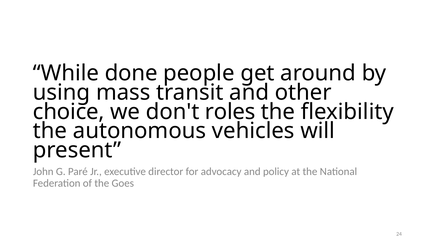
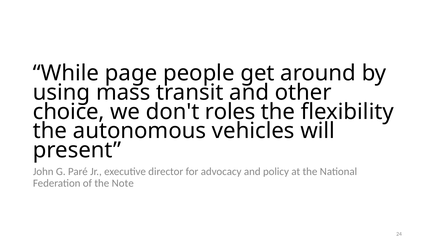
done: done -> page
Goes: Goes -> Note
